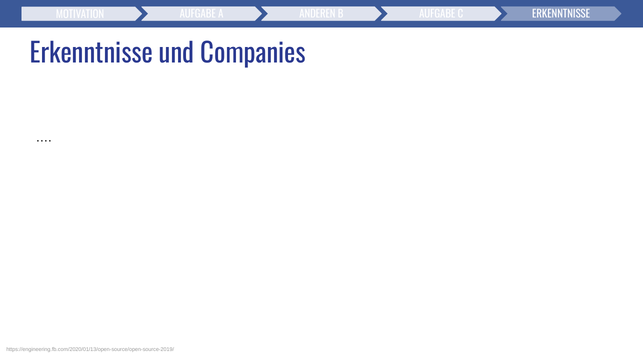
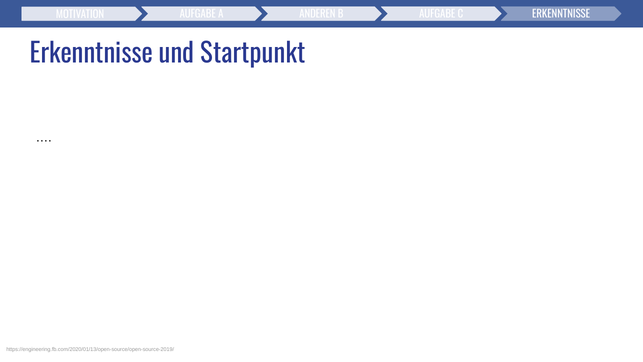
Companies: Companies -> Startpunkt
